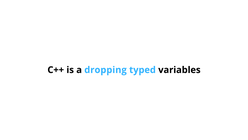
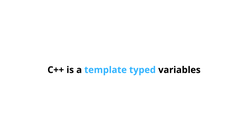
dropping: dropping -> template
